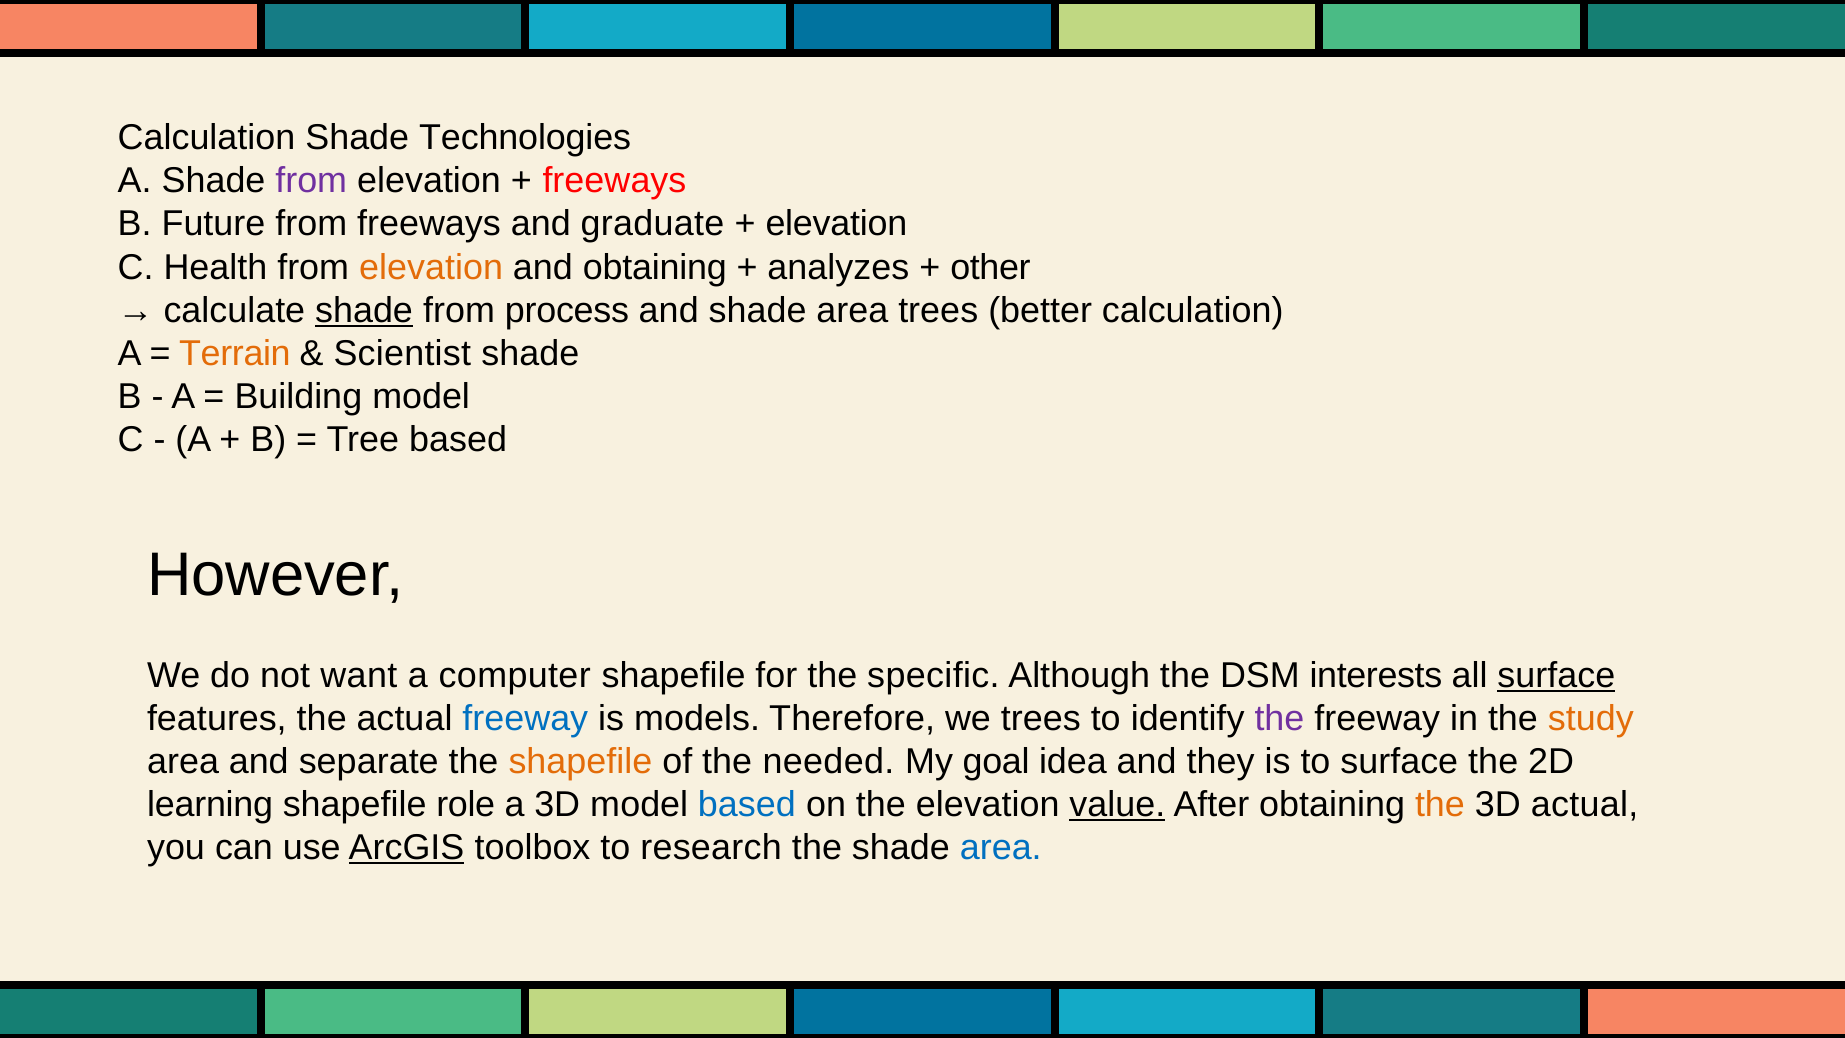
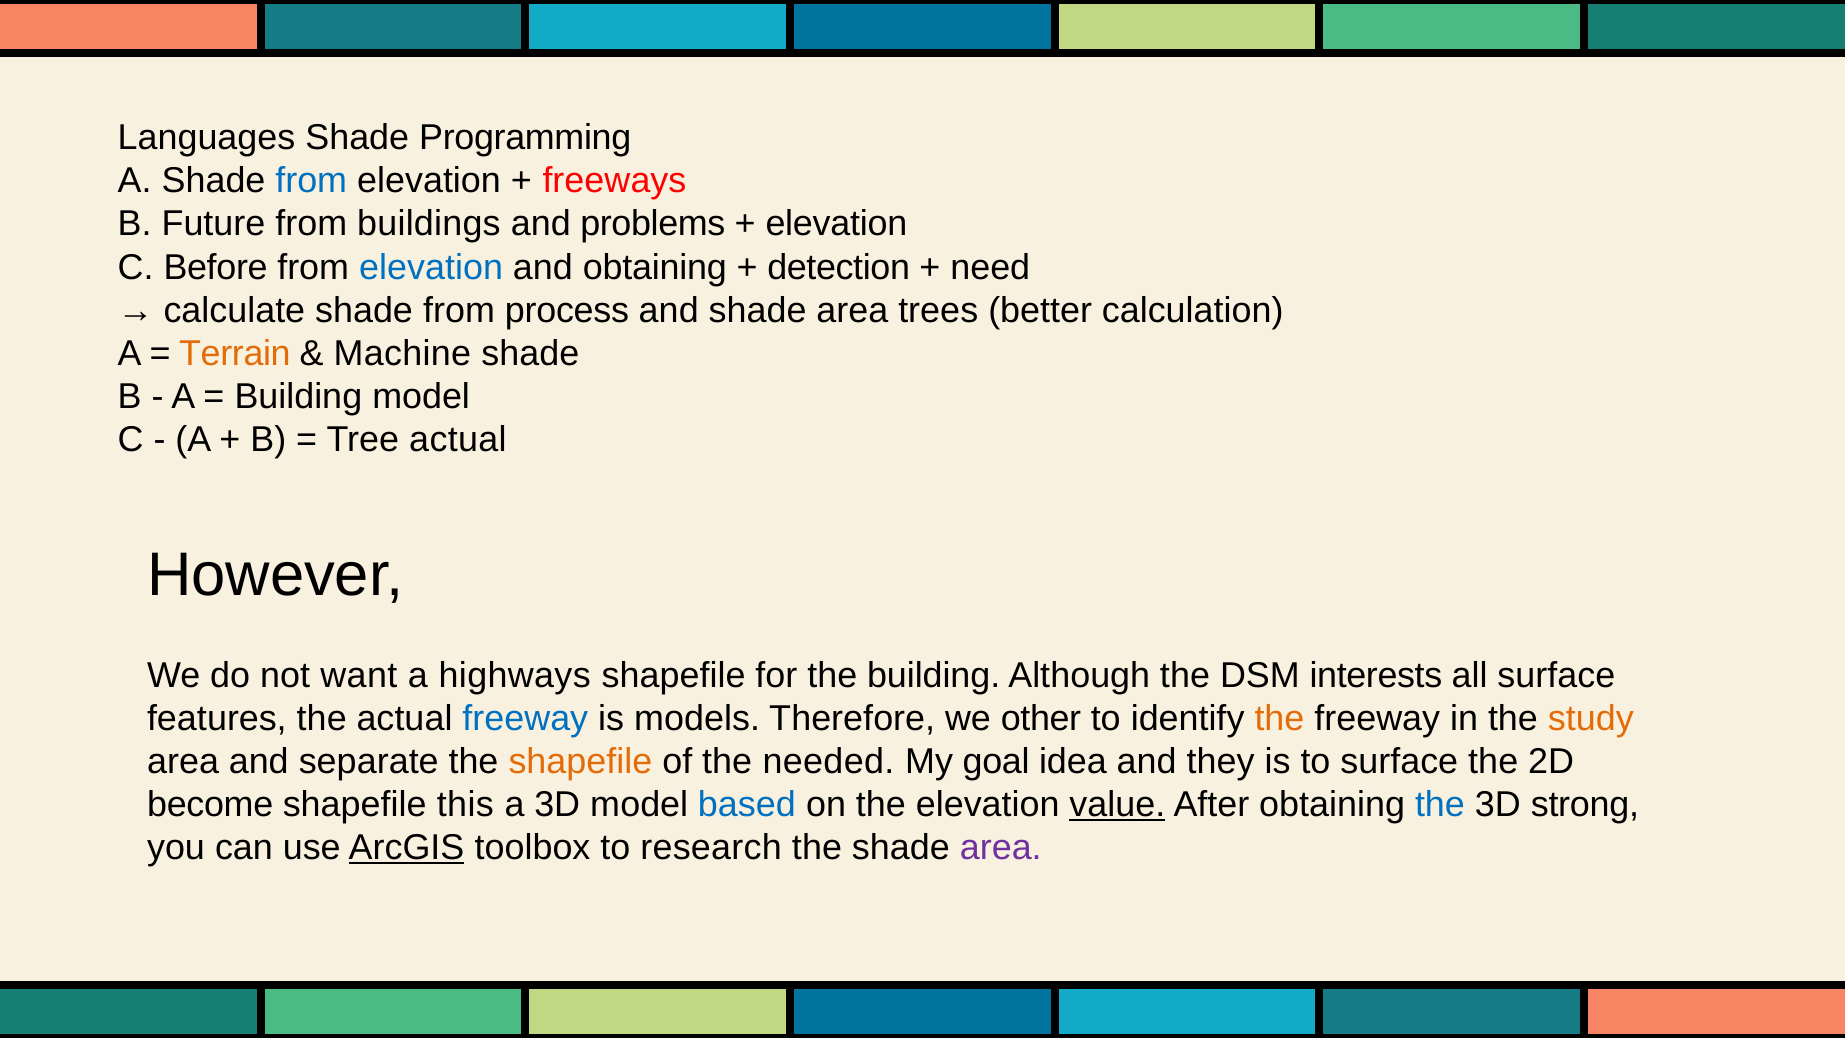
Calculation at (206, 138): Calculation -> Languages
Technologies: Technologies -> Programming
from at (311, 181) colour: purple -> blue
from freeways: freeways -> buildings
graduate: graduate -> problems
Health: Health -> Before
elevation at (431, 267) colour: orange -> blue
analyzes: analyzes -> detection
other: other -> need
shade at (364, 310) underline: present -> none
Scientist: Scientist -> Machine
Tree based: based -> actual
computer: computer -> highways
the specific: specific -> building
surface at (1556, 675) underline: present -> none
we trees: trees -> other
the at (1279, 718) colour: purple -> orange
learning: learning -> become
role: role -> this
the at (1440, 804) colour: orange -> blue
3D actual: actual -> strong
area at (1001, 847) colour: blue -> purple
